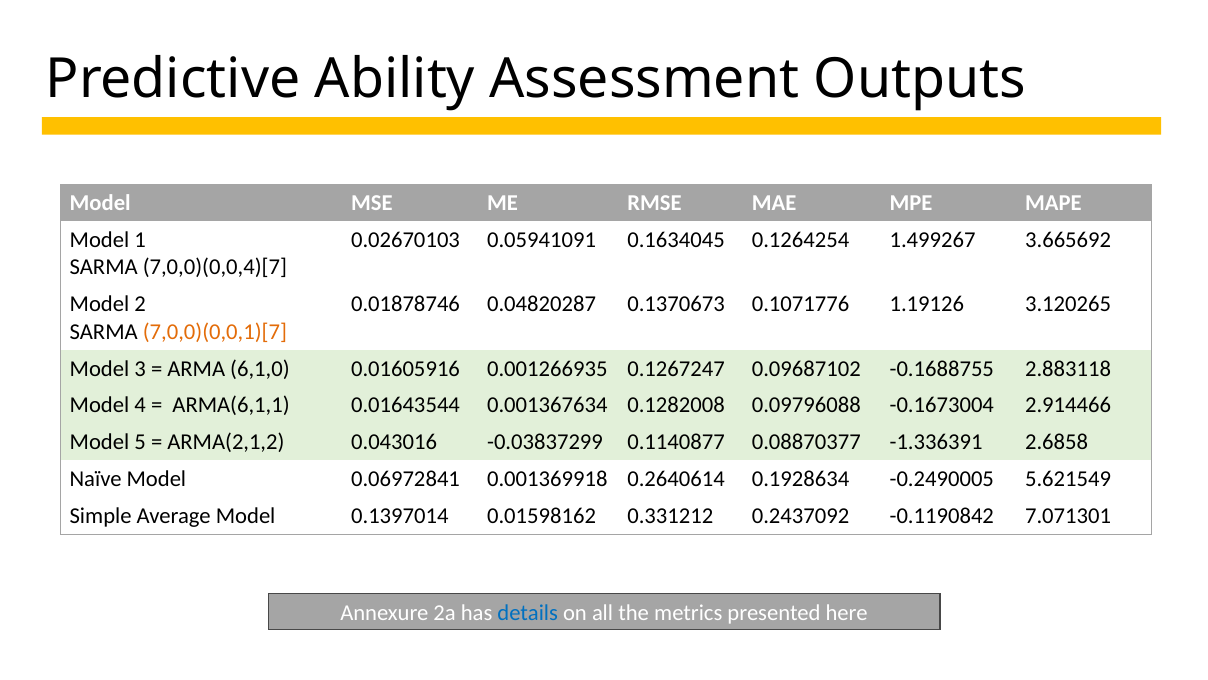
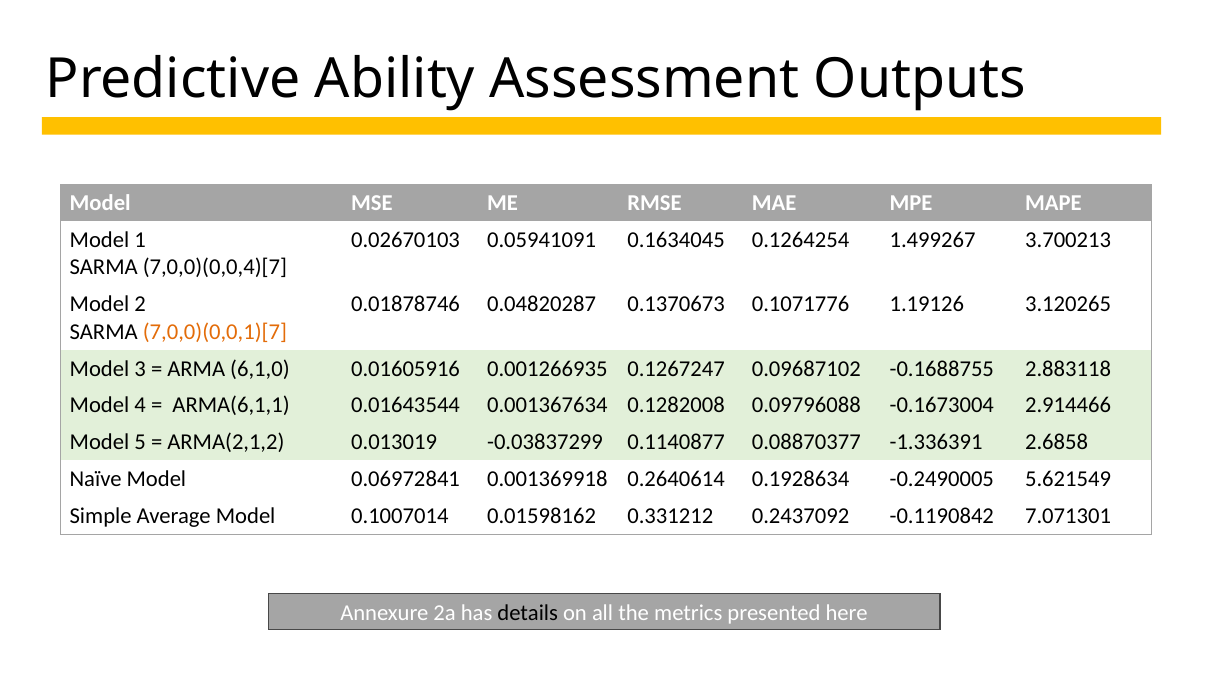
3.665692: 3.665692 -> 3.700213
0.043016: 0.043016 -> 0.013019
0.1397014: 0.1397014 -> 0.1007014
details colour: blue -> black
